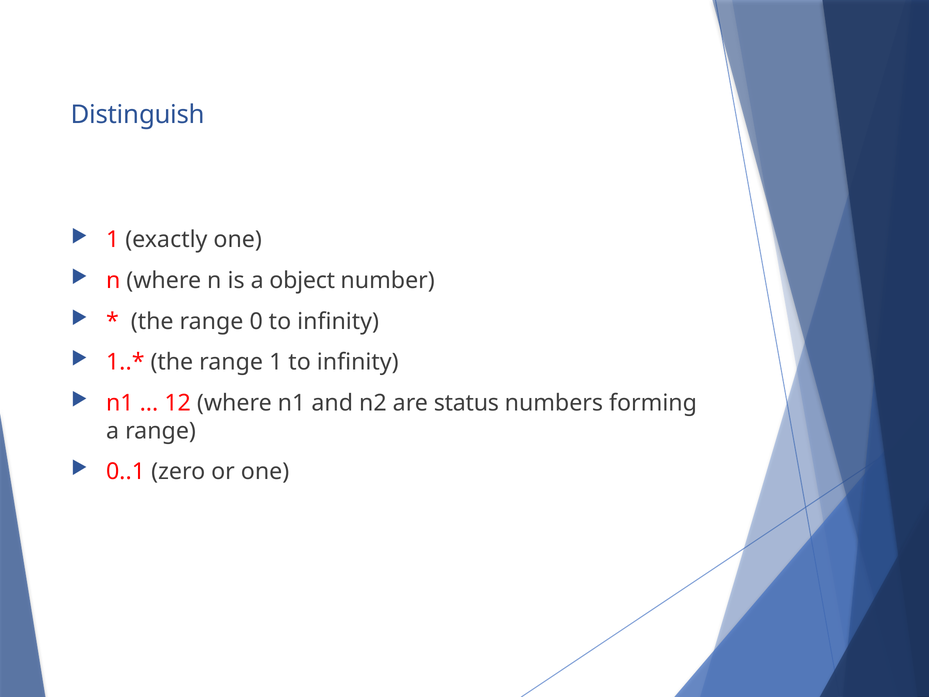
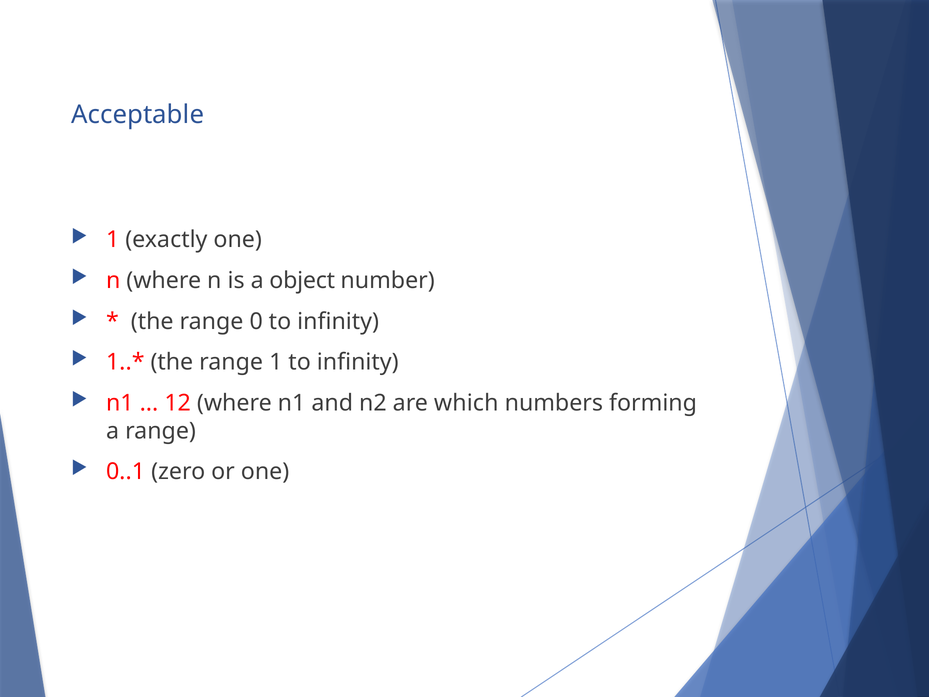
Distinguish: Distinguish -> Acceptable
status: status -> which
